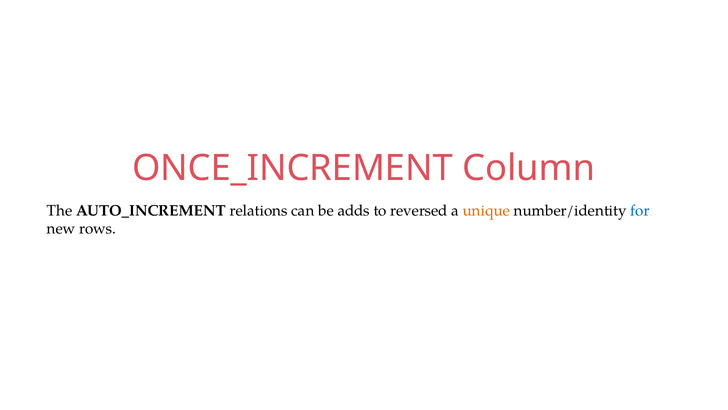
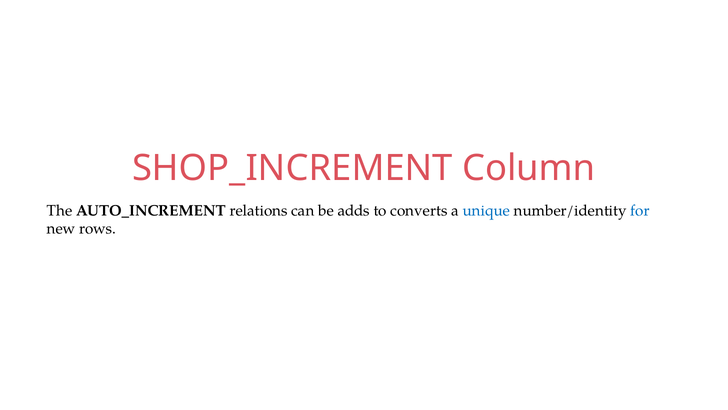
ONCE_INCREMENT: ONCE_INCREMENT -> SHOP_INCREMENT
reversed: reversed -> converts
unique colour: orange -> blue
